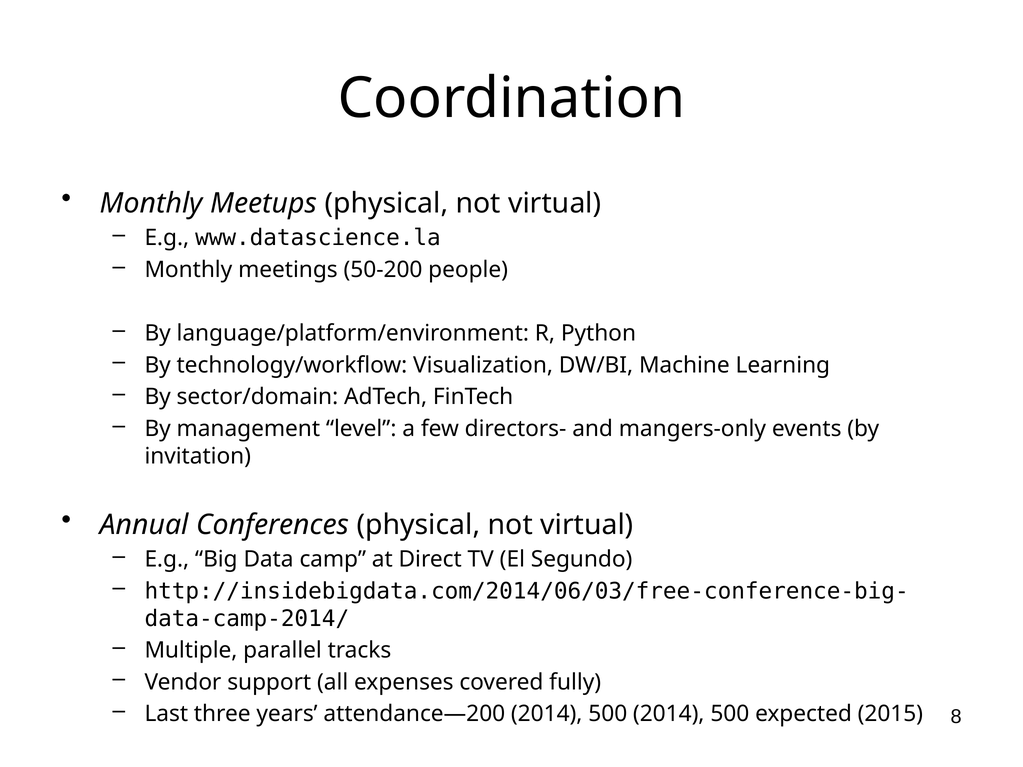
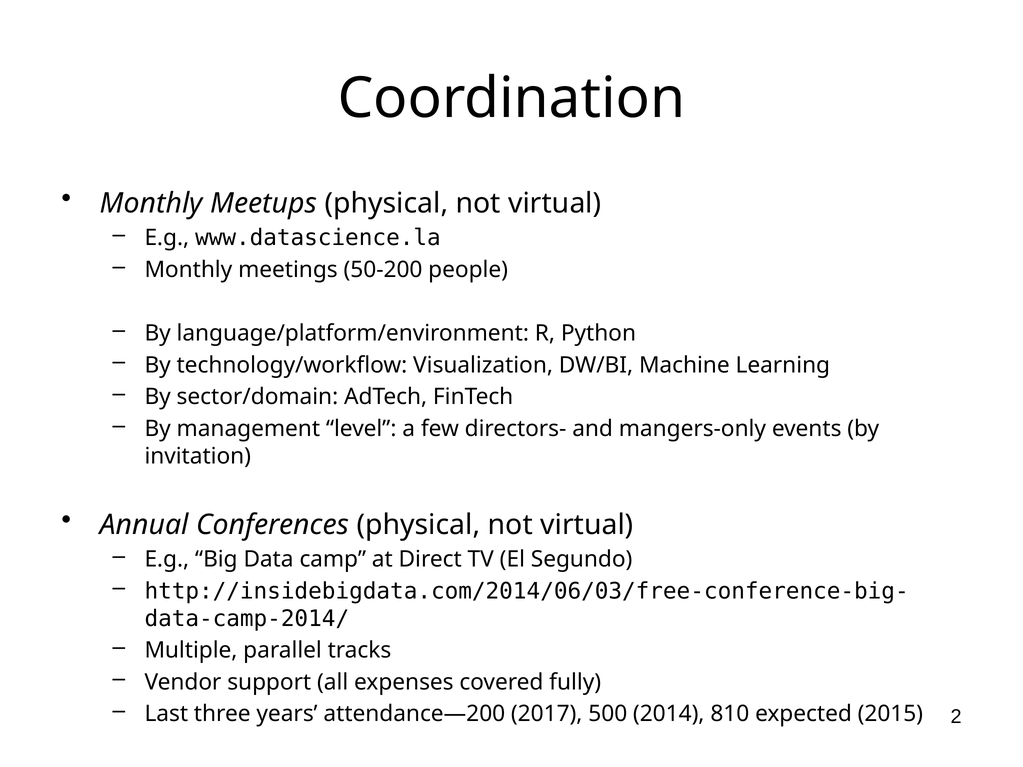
attendance—200 2014: 2014 -> 2017
500 2014 500: 500 -> 810
8: 8 -> 2
